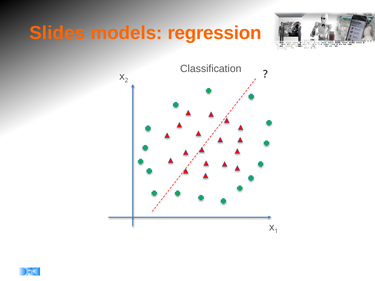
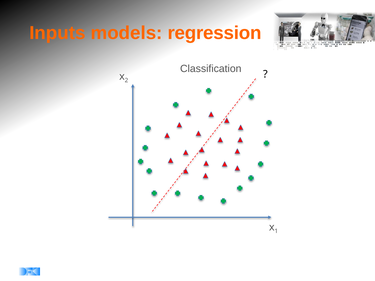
Slides: Slides -> Inputs
